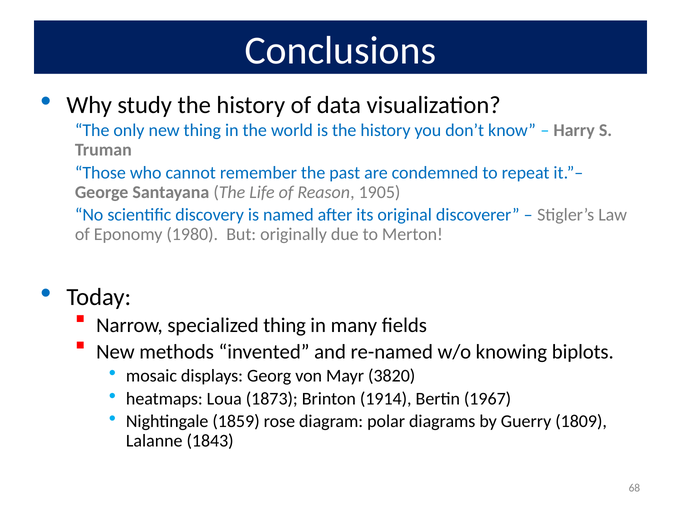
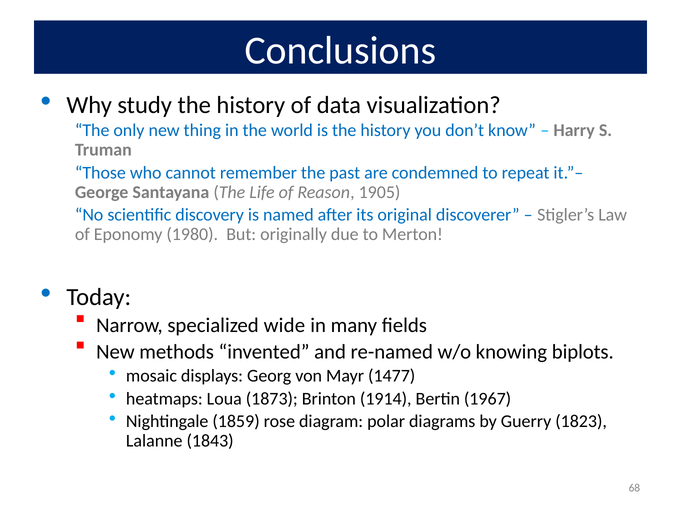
specialized thing: thing -> wide
3820: 3820 -> 1477
1809: 1809 -> 1823
